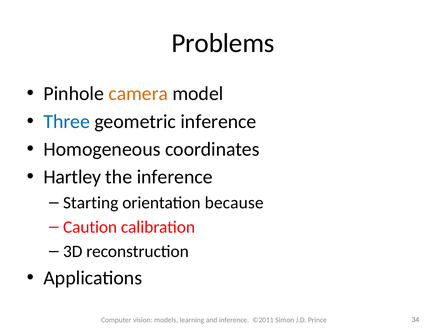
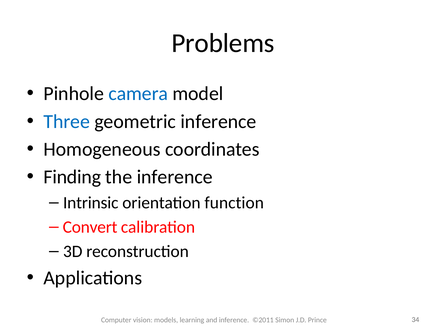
camera colour: orange -> blue
Hartley: Hartley -> Finding
Starting: Starting -> Intrinsic
because: because -> function
Caution: Caution -> Convert
